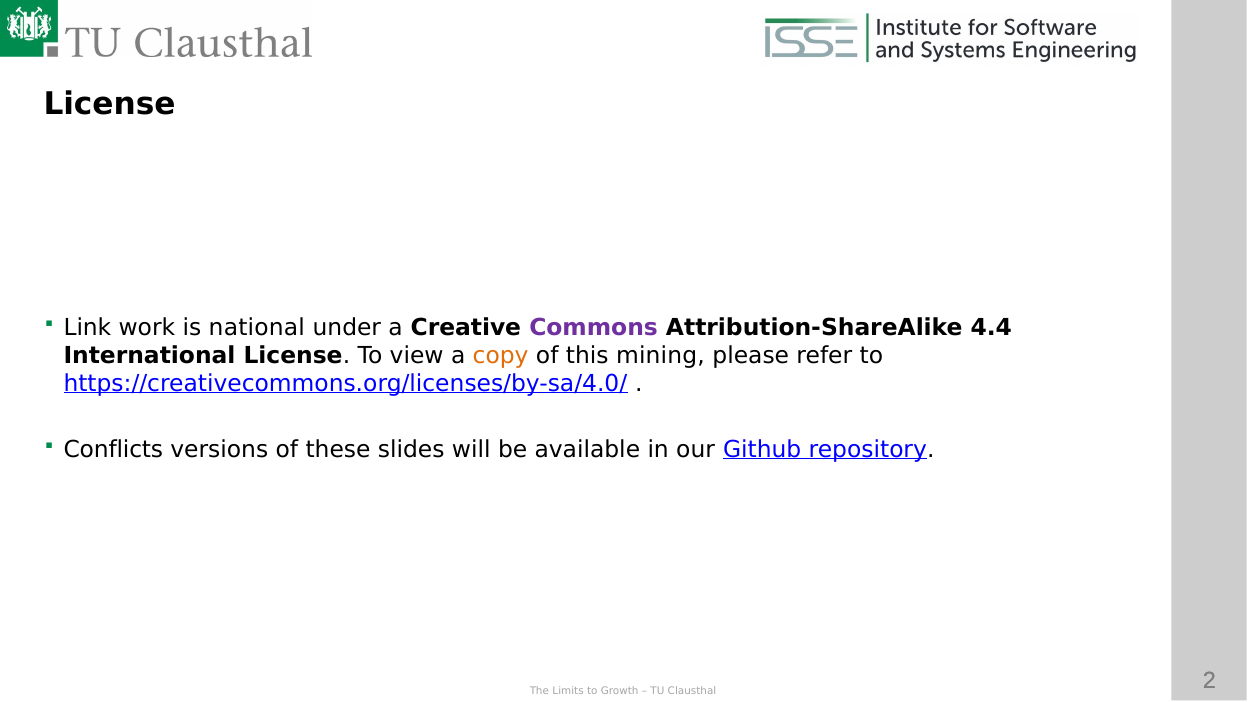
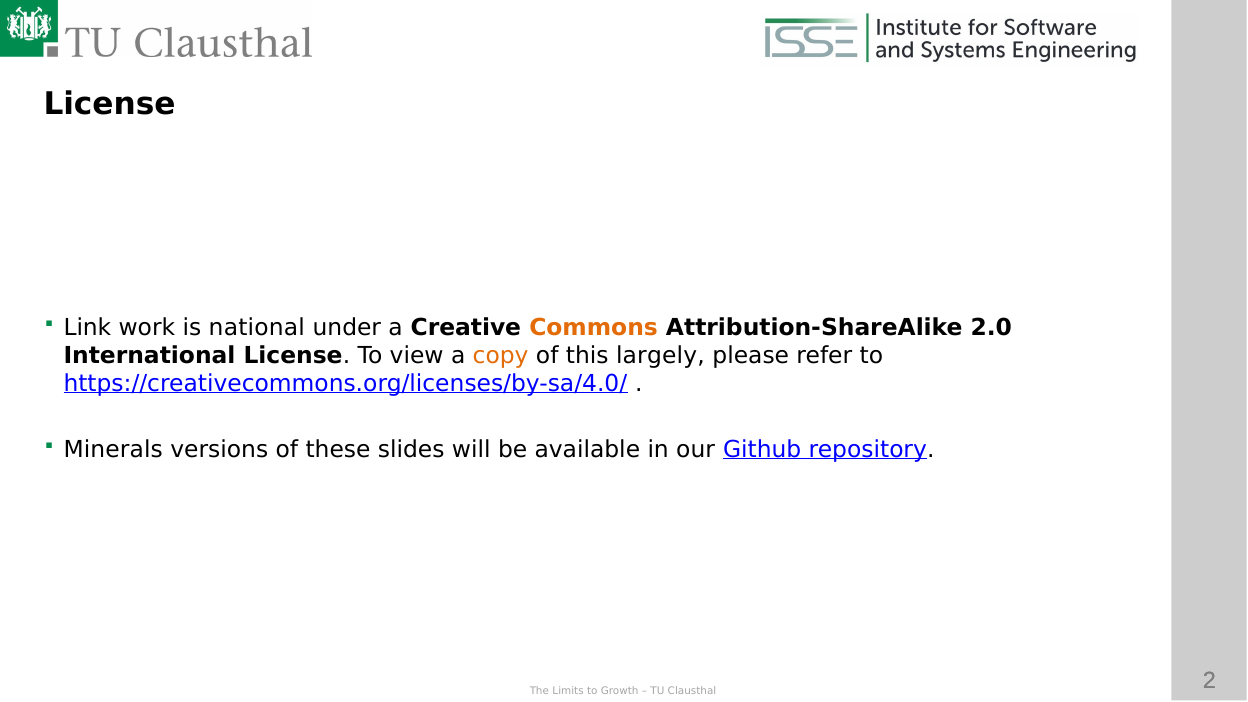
Commons colour: purple -> orange
4.4: 4.4 -> 2.0
mining: mining -> largely
Conflicts: Conflicts -> Minerals
